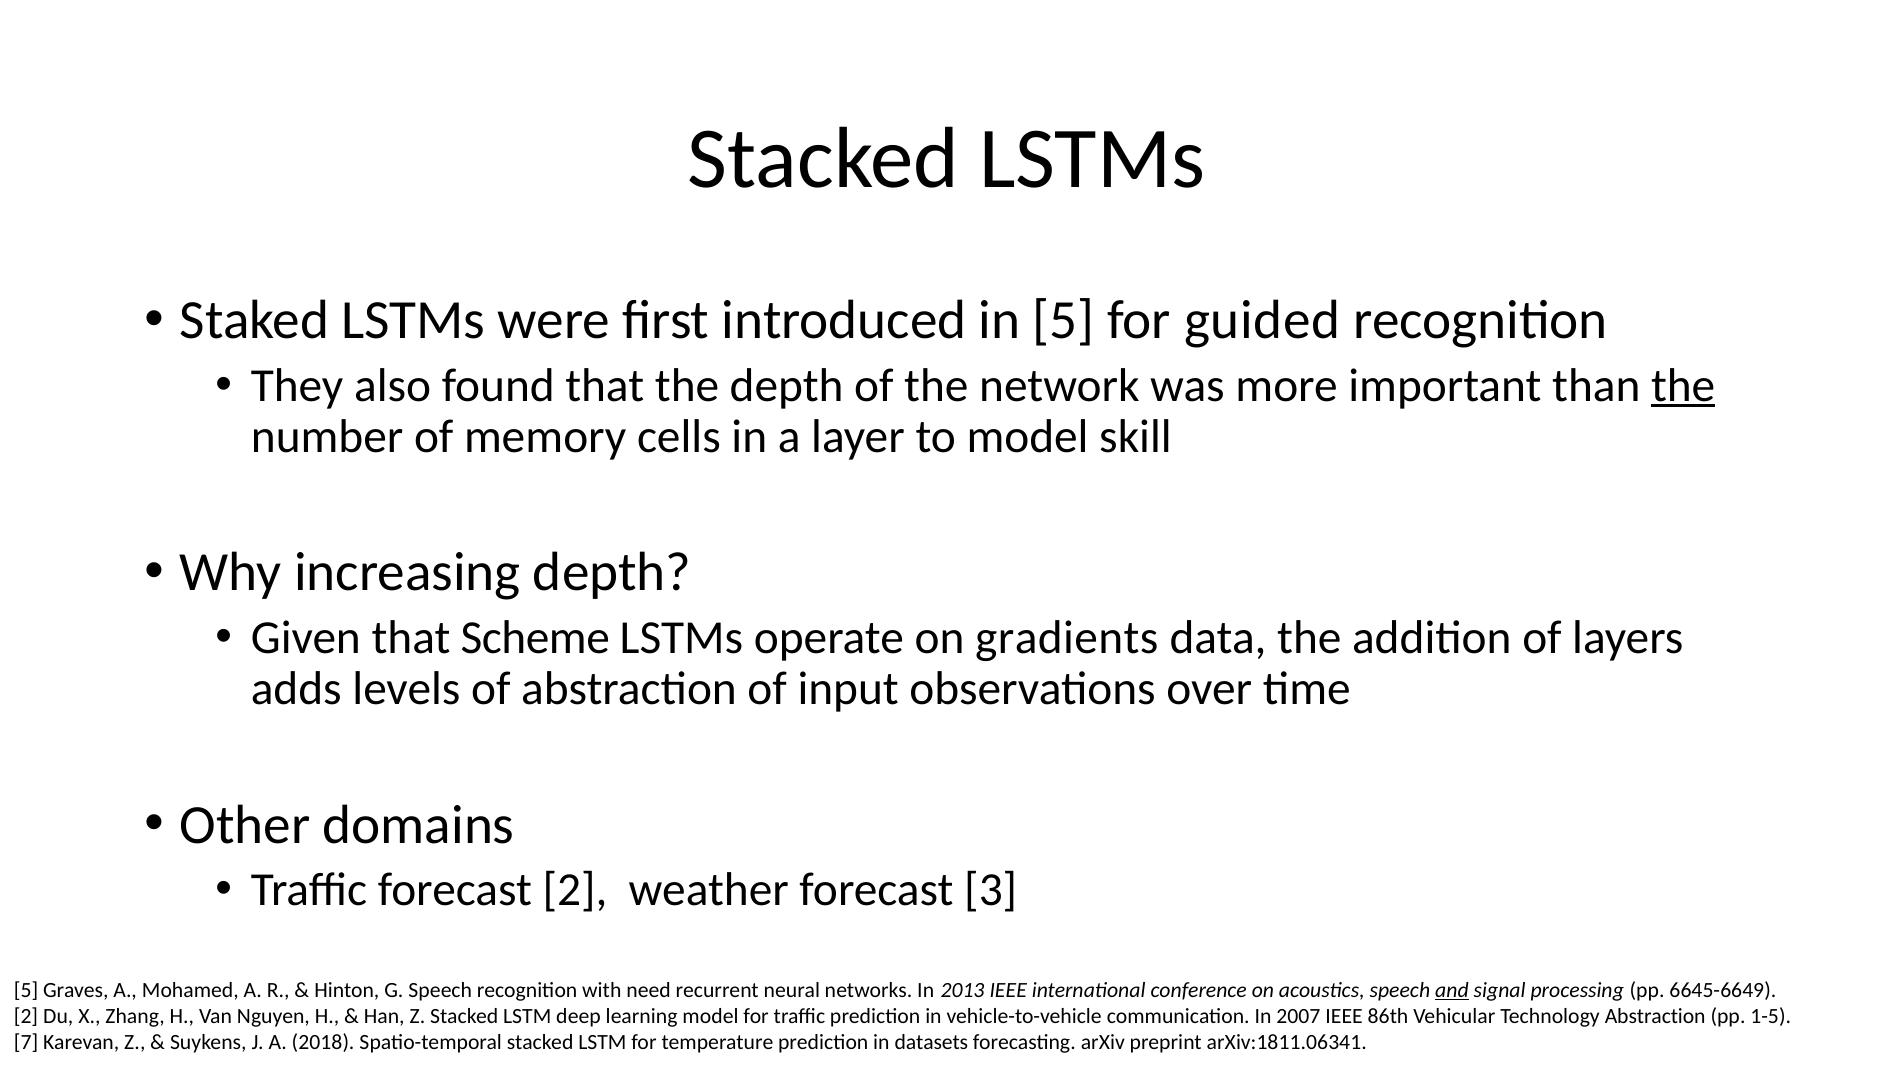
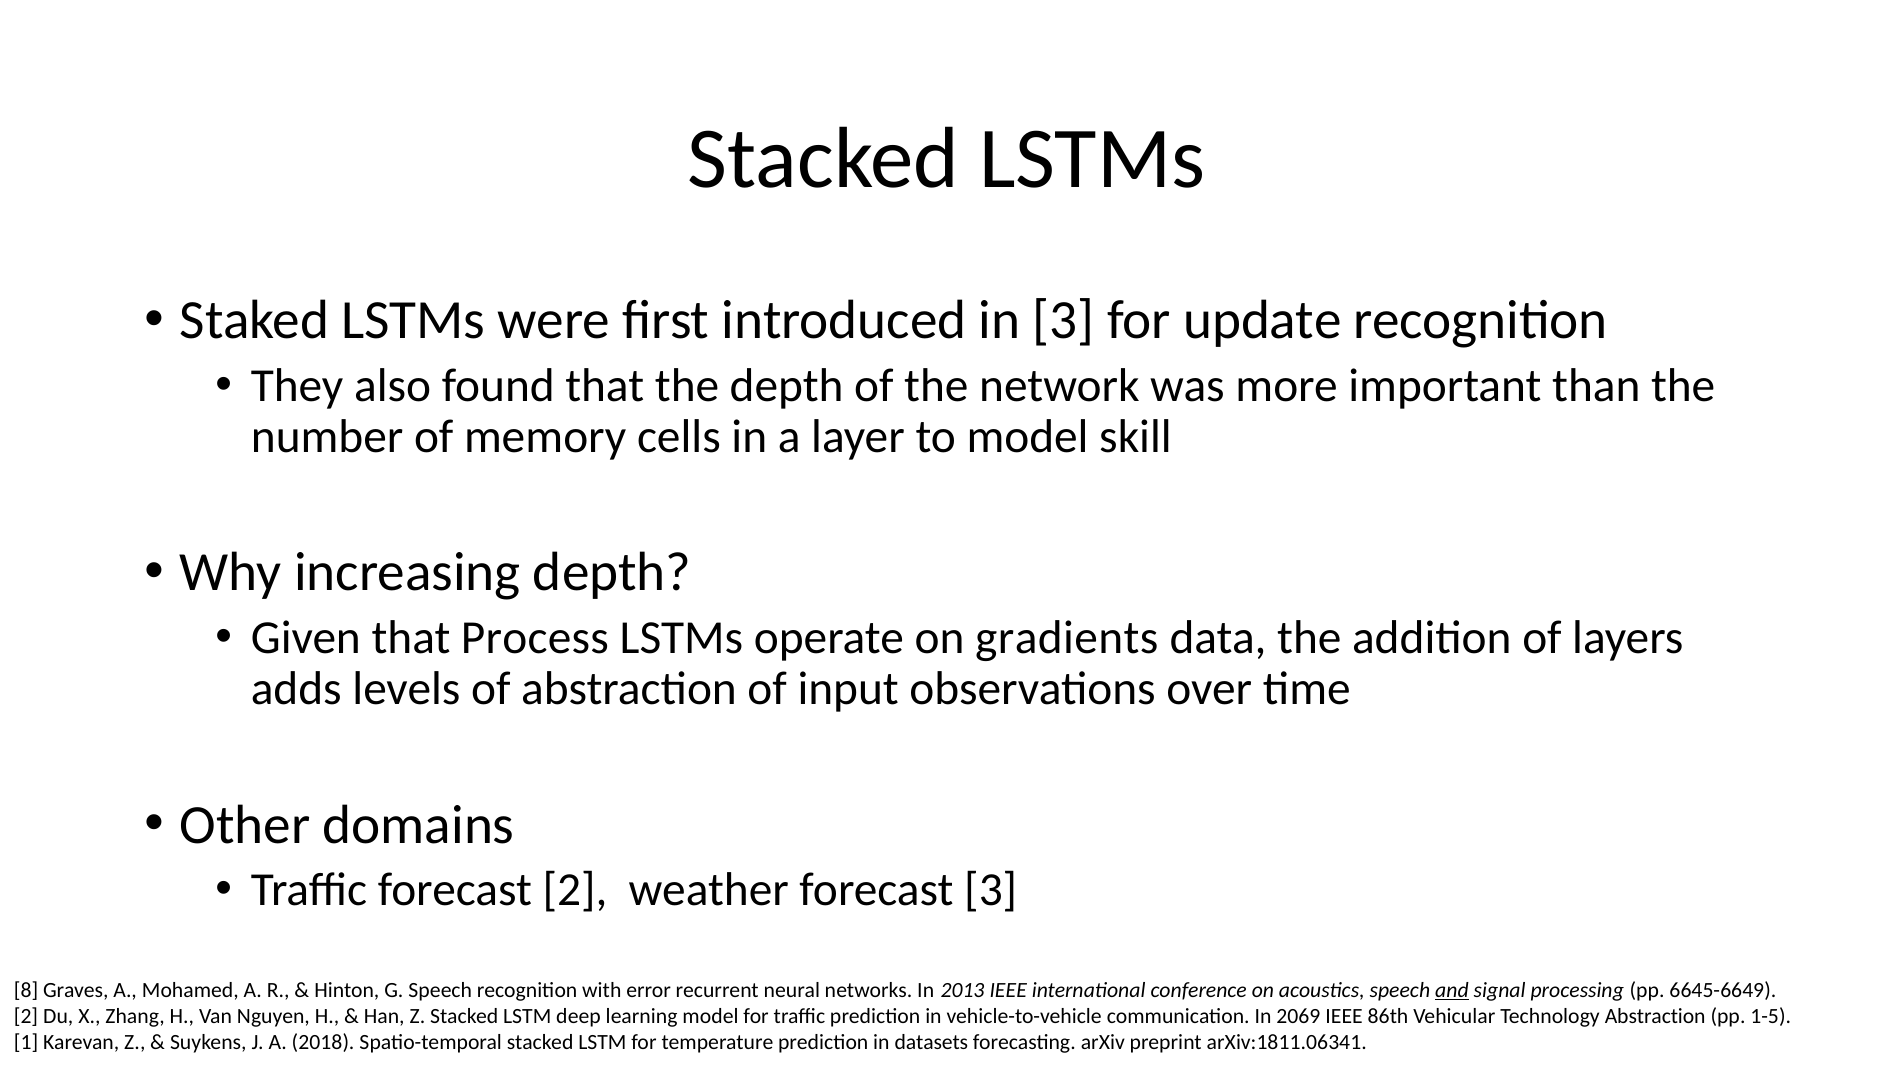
in 5: 5 -> 3
guided: guided -> update
the at (1683, 386) underline: present -> none
Scheme: Scheme -> Process
5 at (26, 991): 5 -> 8
need: need -> error
2007: 2007 -> 2069
7: 7 -> 1
